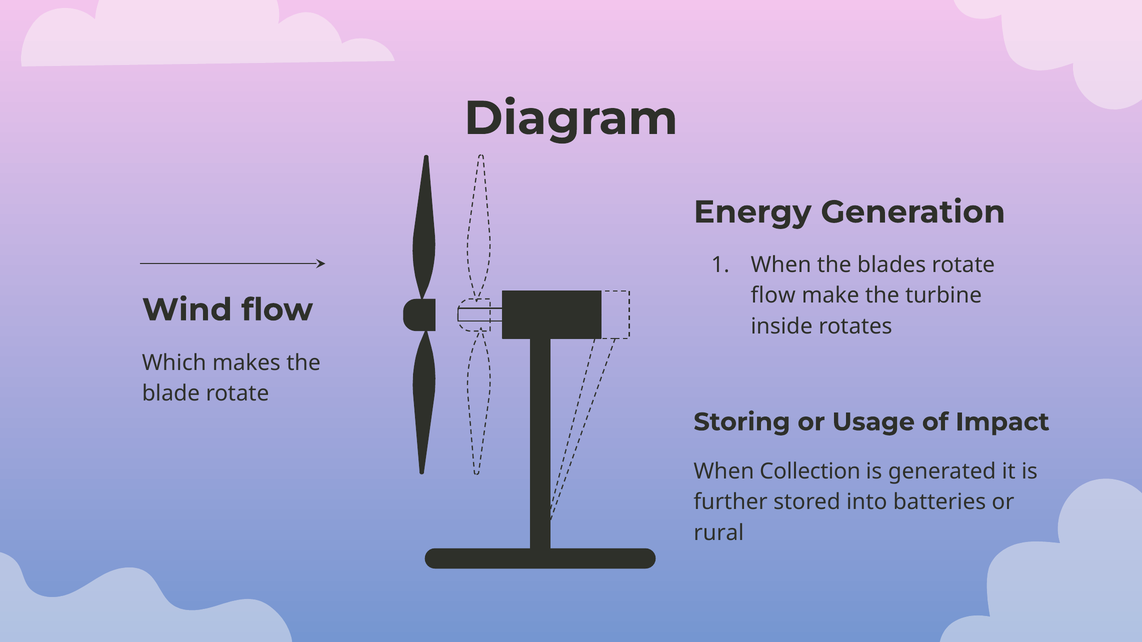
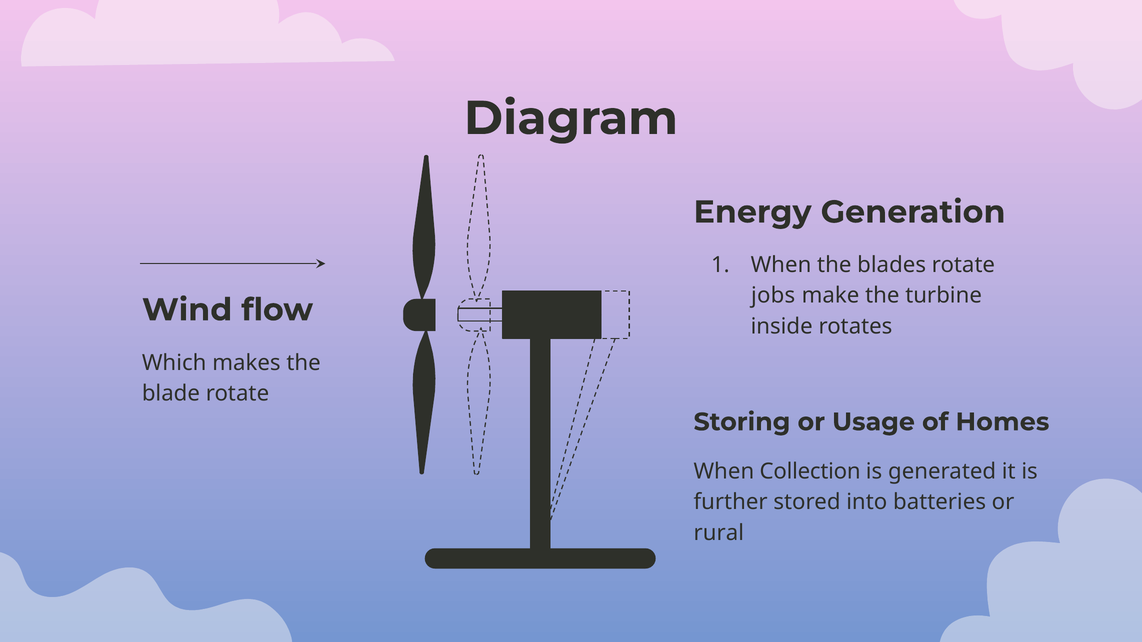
flow at (773, 296): flow -> jobs
Impact: Impact -> Homes
